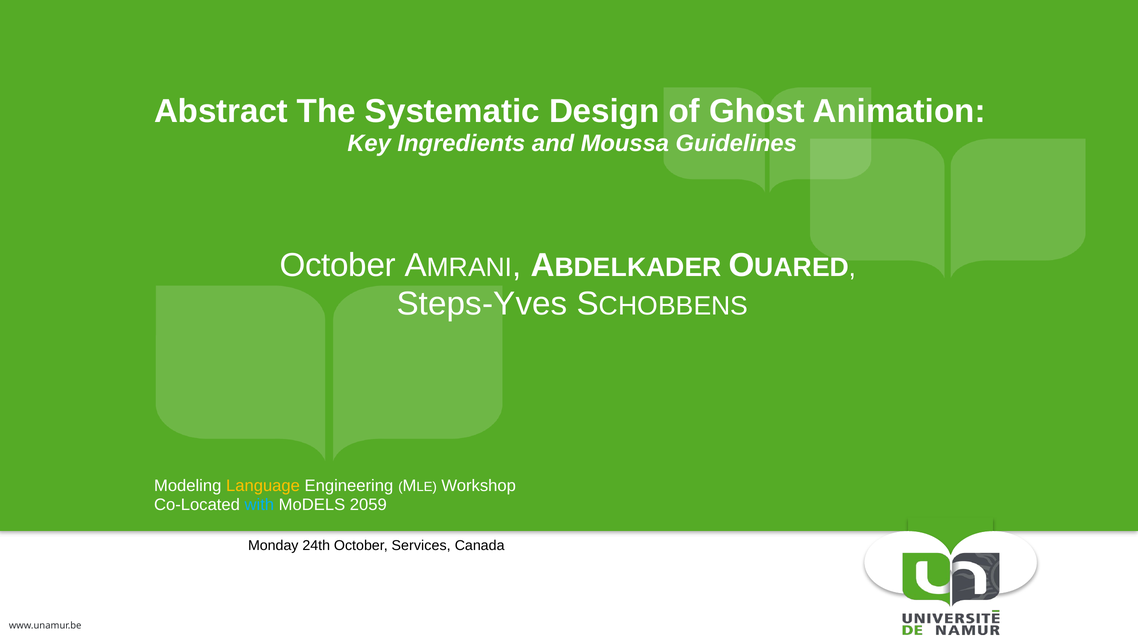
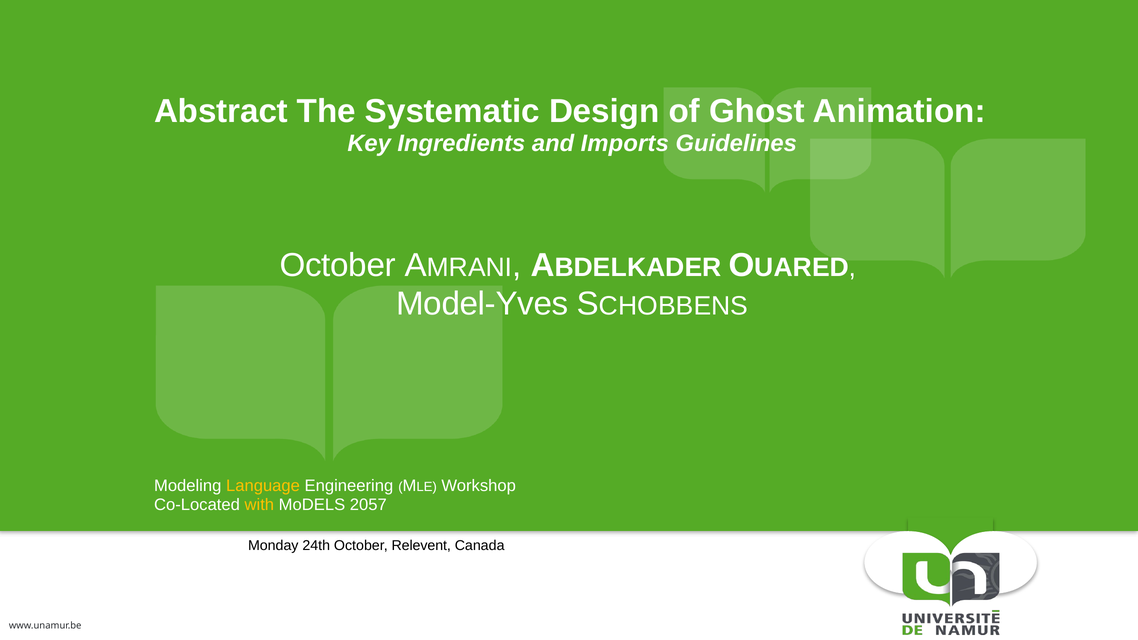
Moussa: Moussa -> Imports
Steps-Yves: Steps-Yves -> Model-Yves
with colour: light blue -> yellow
2059: 2059 -> 2057
Services: Services -> Relevent
